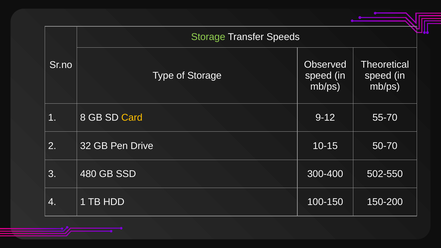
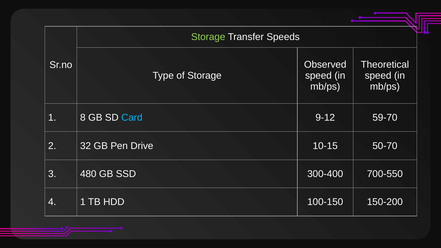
Card colour: yellow -> light blue
55-70: 55-70 -> 59-70
502-550: 502-550 -> 700-550
